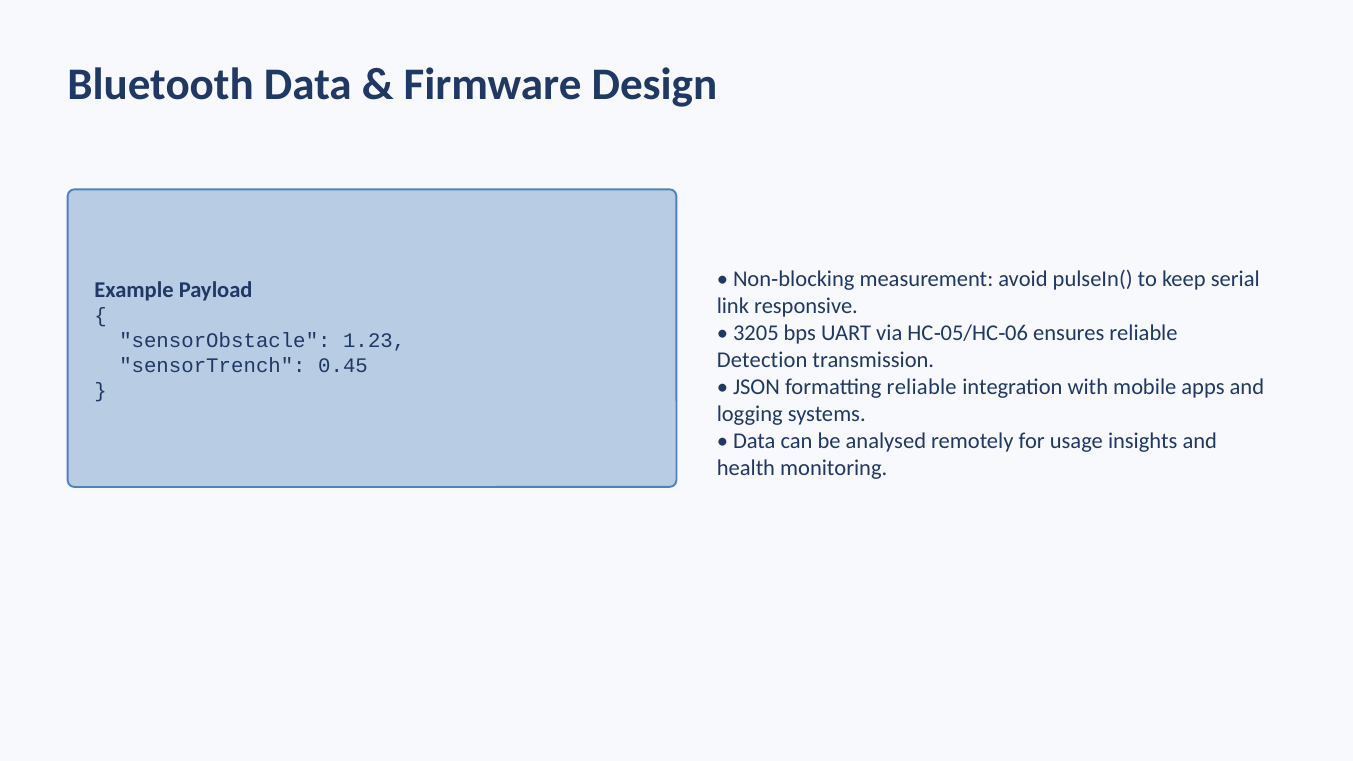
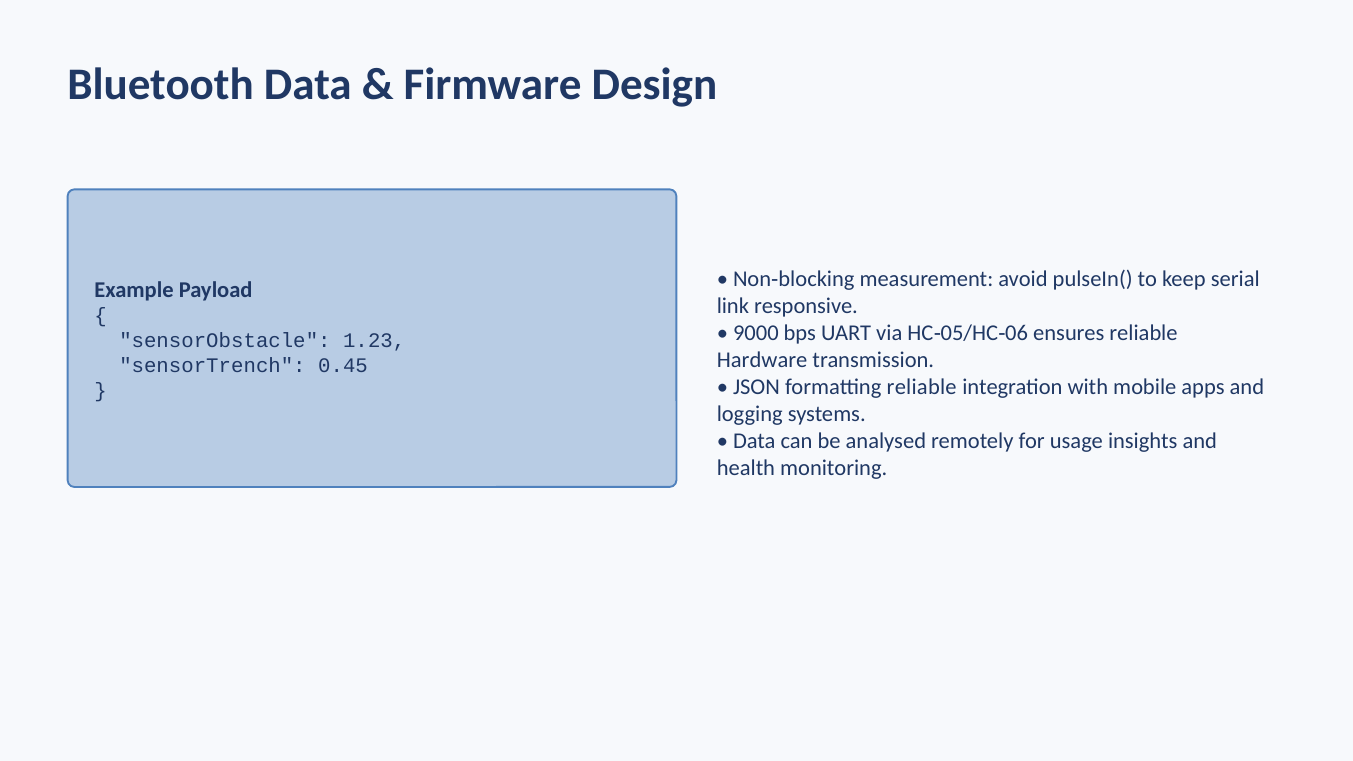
3205: 3205 -> 9000
Detection: Detection -> Hardware
